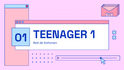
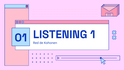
TEENAGER: TEENAGER -> LISTENING
